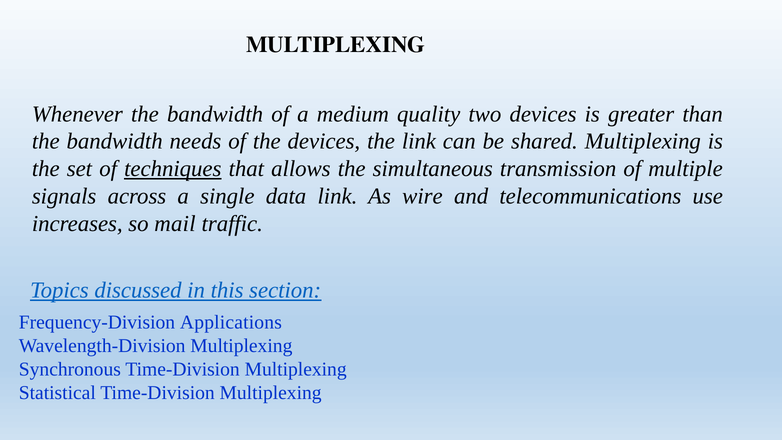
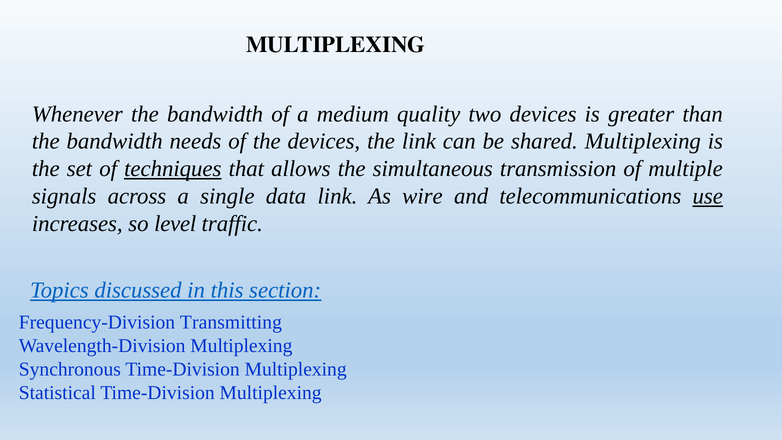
use underline: none -> present
mail: mail -> level
Applications: Applications -> Transmitting
